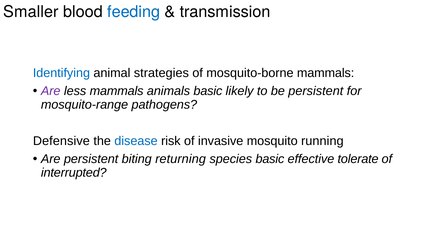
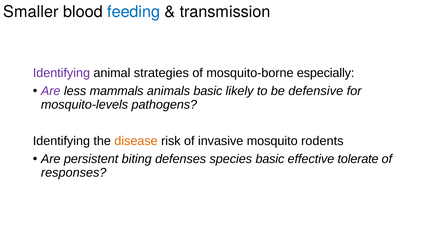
Identifying at (61, 73) colour: blue -> purple
mosquito-borne mammals: mammals -> especially
be persistent: persistent -> defensive
mosquito-range: mosquito-range -> mosquito-levels
Defensive at (61, 141): Defensive -> Identifying
disease colour: blue -> orange
running: running -> rodents
returning: returning -> defenses
interrupted: interrupted -> responses
